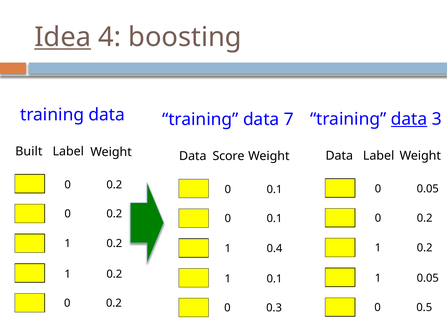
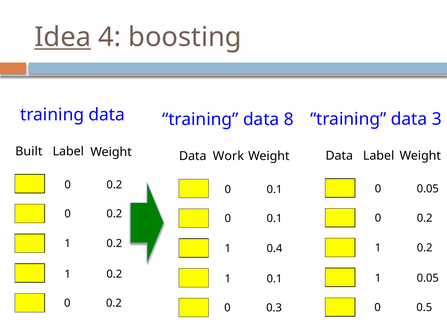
data at (409, 119) underline: present -> none
7: 7 -> 8
Score: Score -> Work
